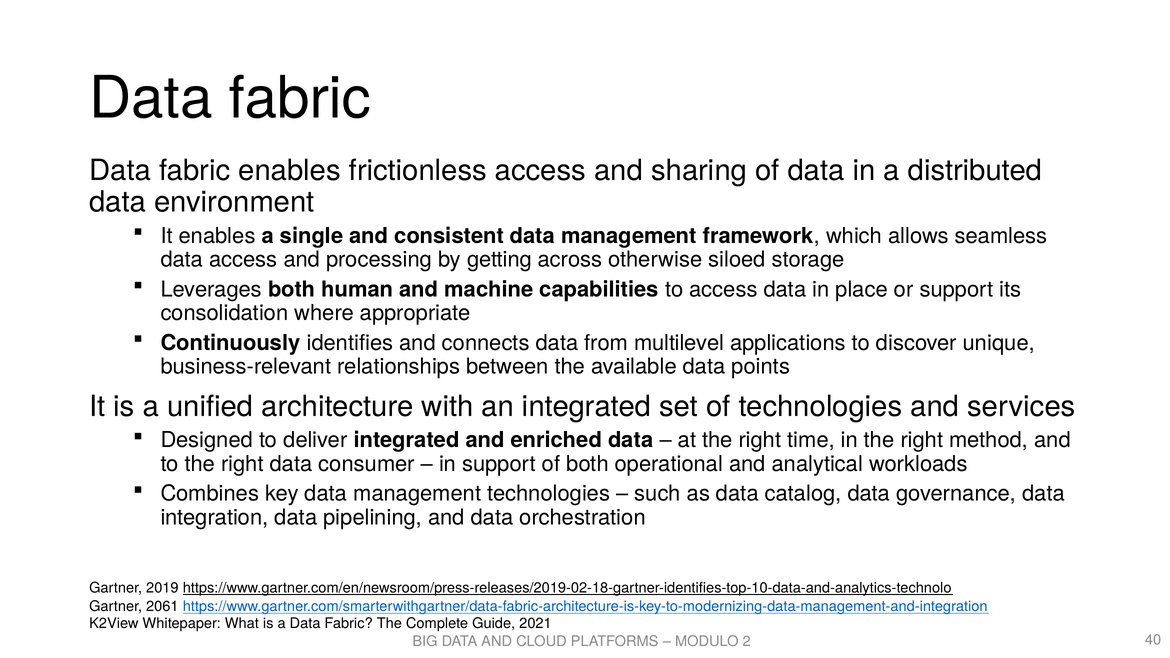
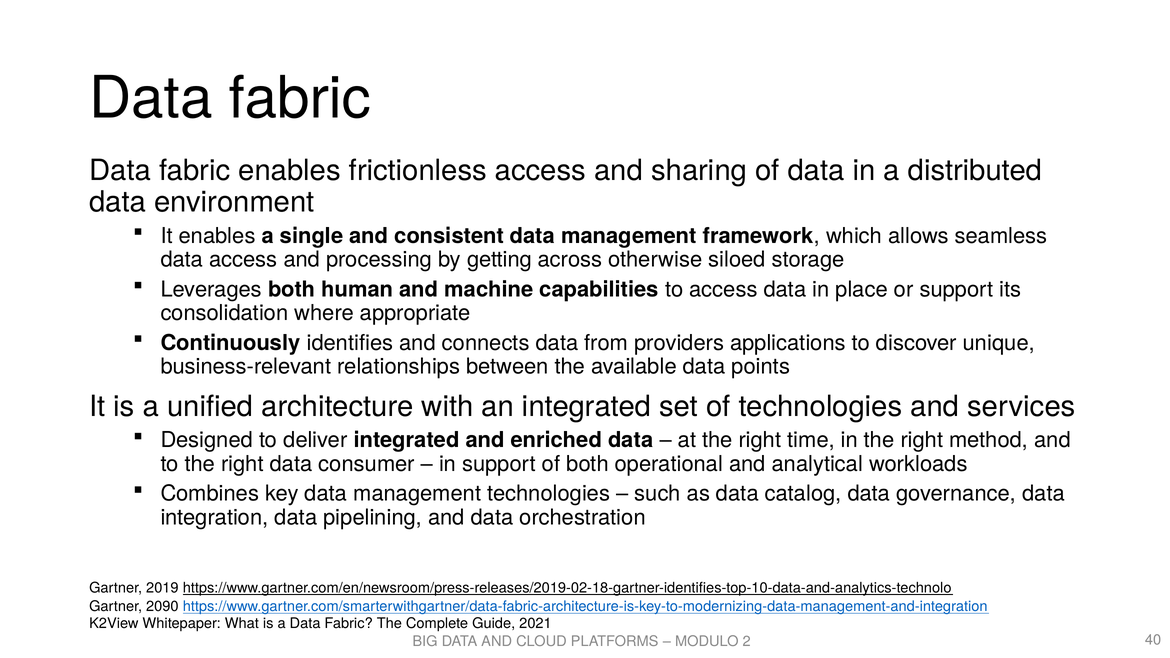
multilevel: multilevel -> providers
2061: 2061 -> 2090
